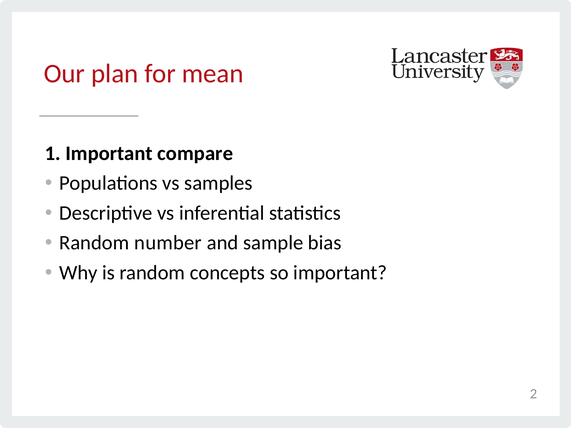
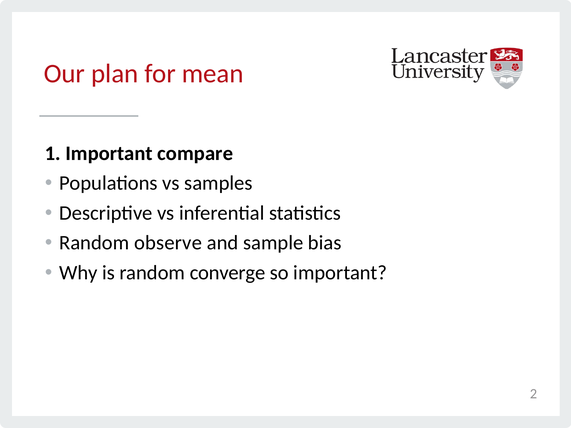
number: number -> observe
concepts: concepts -> converge
